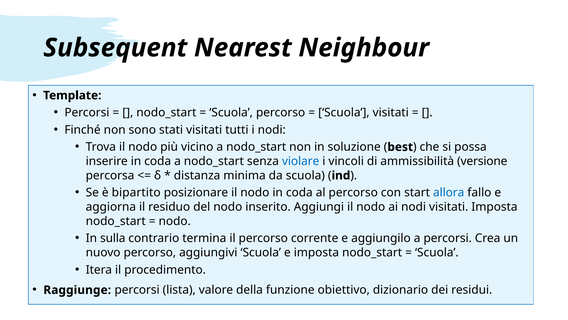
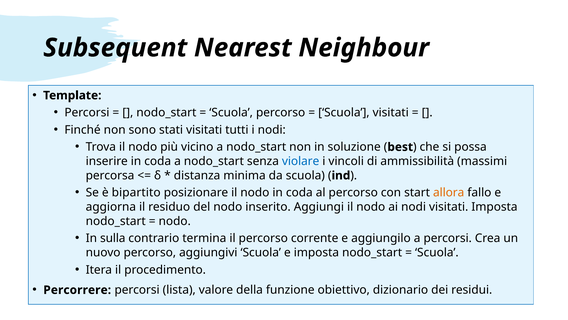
versione: versione -> massimi
allora colour: blue -> orange
Raggiunge: Raggiunge -> Percorrere
